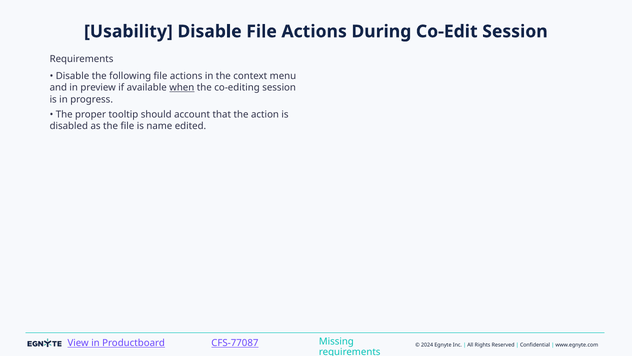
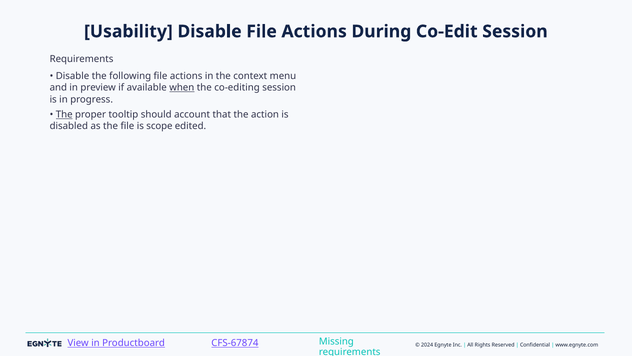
The at (64, 114) underline: none -> present
name: name -> scope
CFS-77087: CFS-77087 -> CFS-67874
